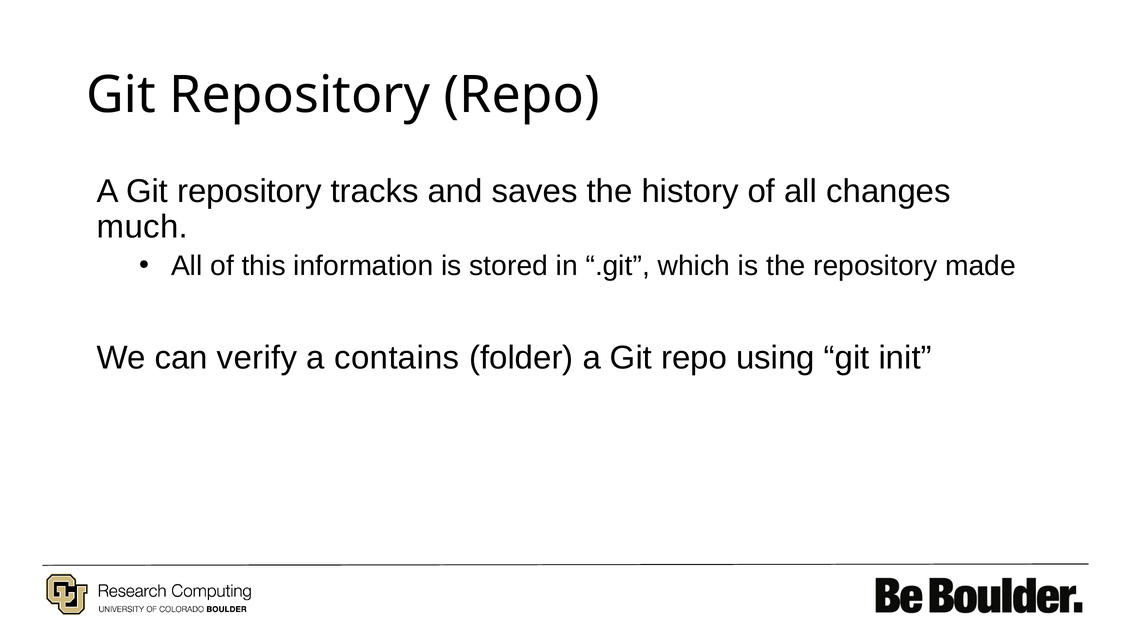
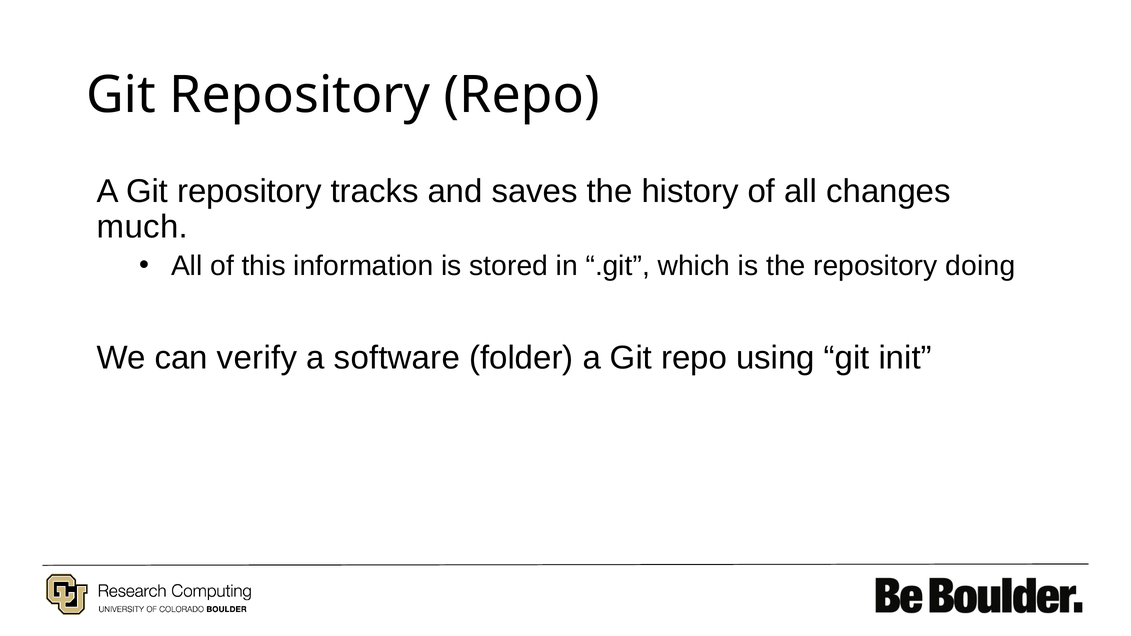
made: made -> doing
contains: contains -> software
